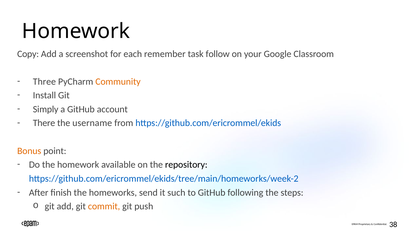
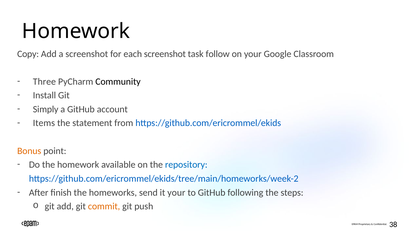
each remember: remember -> screenshot
Community colour: orange -> black
There: There -> Items
username: username -> statement
repository colour: black -> blue
it such: such -> your
